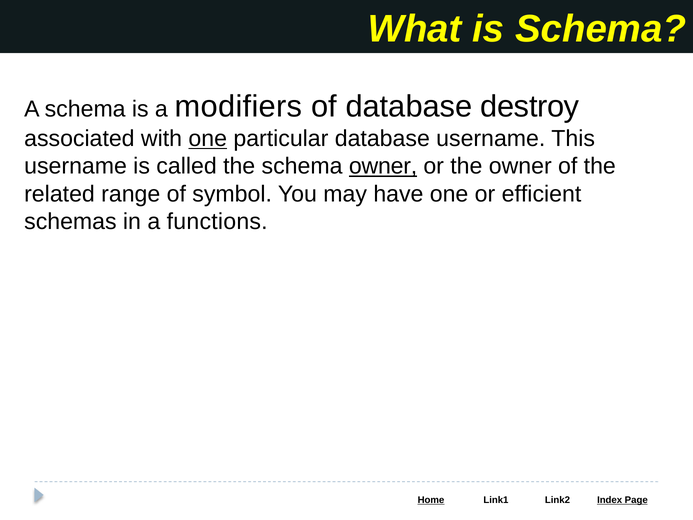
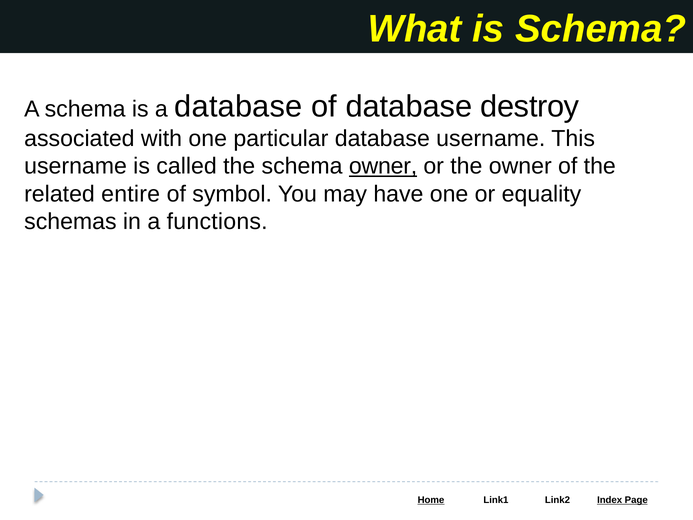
a modifiers: modifiers -> database
one at (208, 138) underline: present -> none
range: range -> entire
efficient: efficient -> equality
